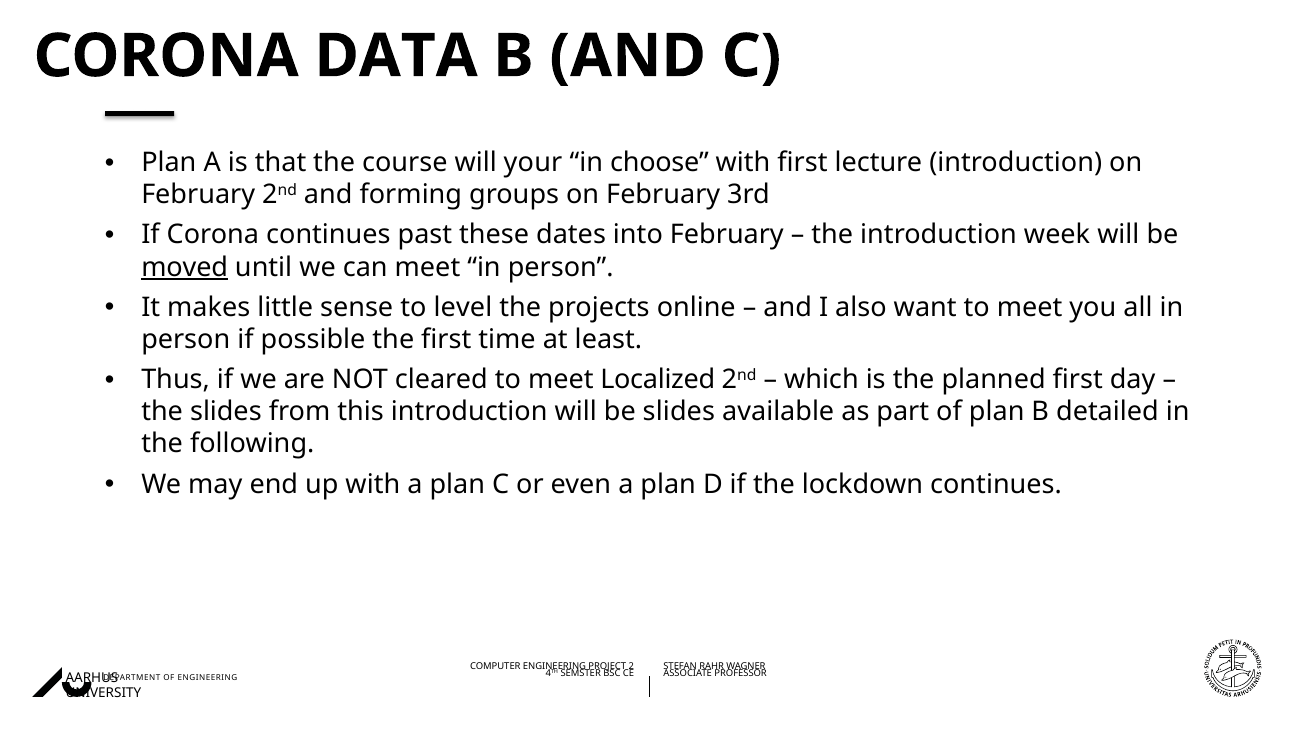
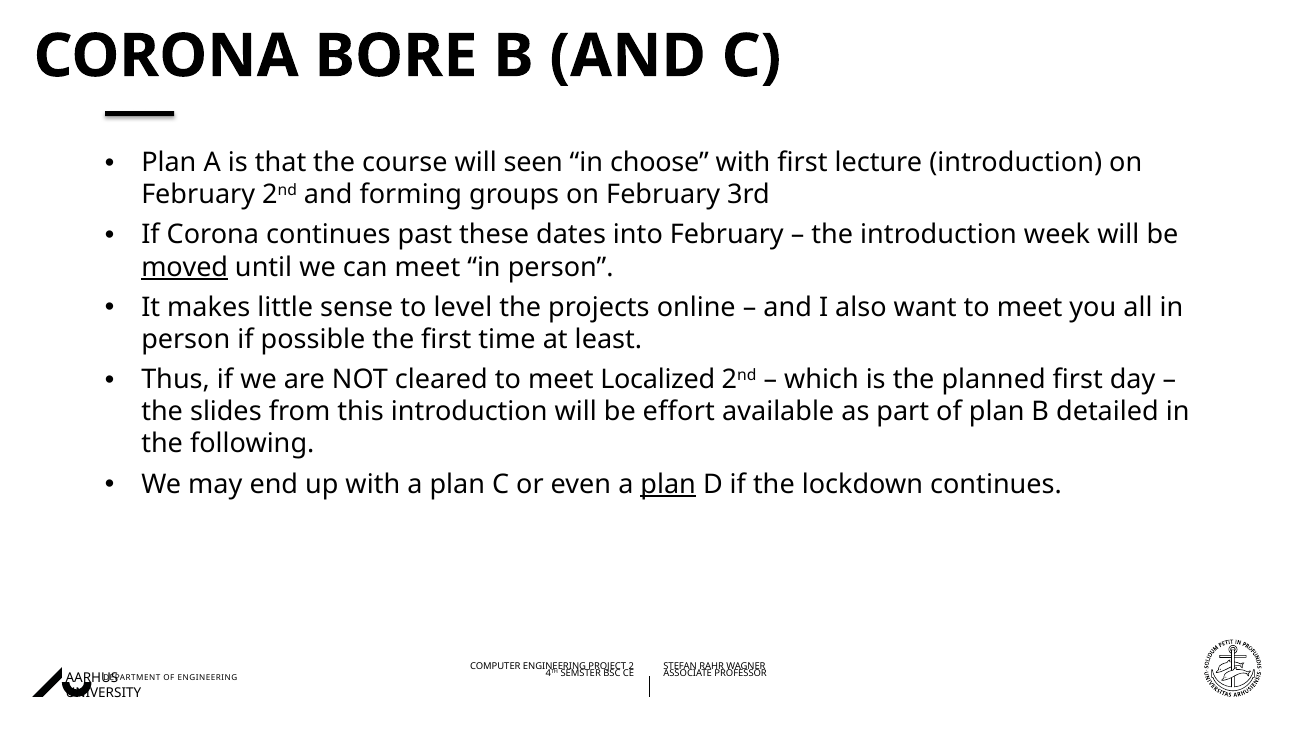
DATA: DATA -> BORE
your: your -> seen
be slides: slides -> effort
plan at (668, 484) underline: none -> present
